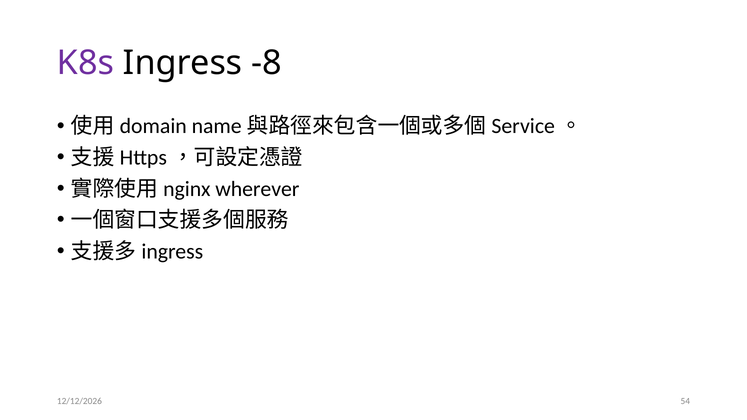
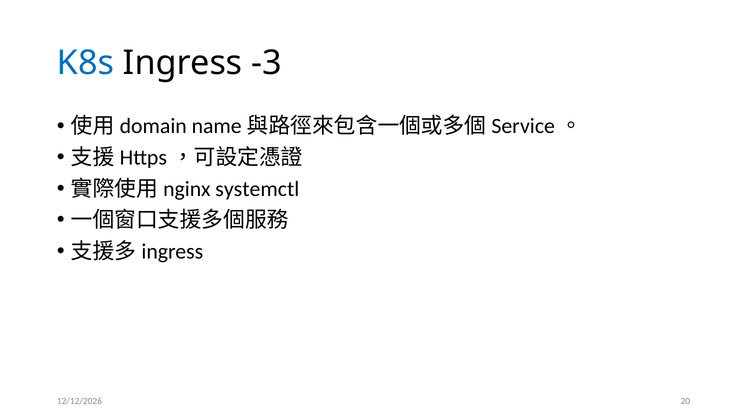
K8s colour: purple -> blue
-8: -8 -> -3
wherever: wherever -> systemctl
54: 54 -> 20
